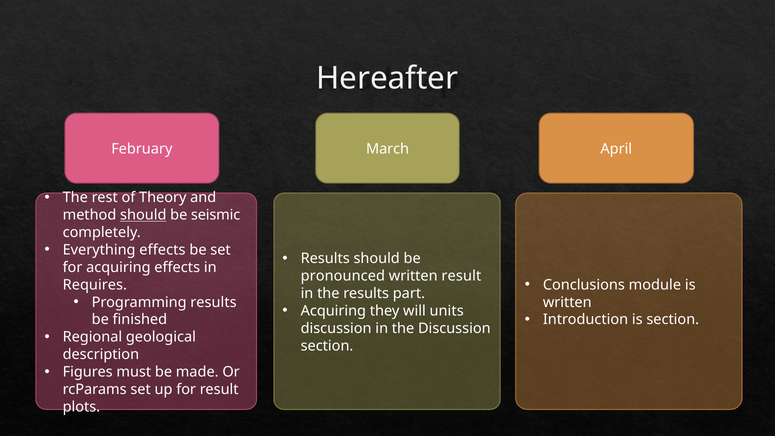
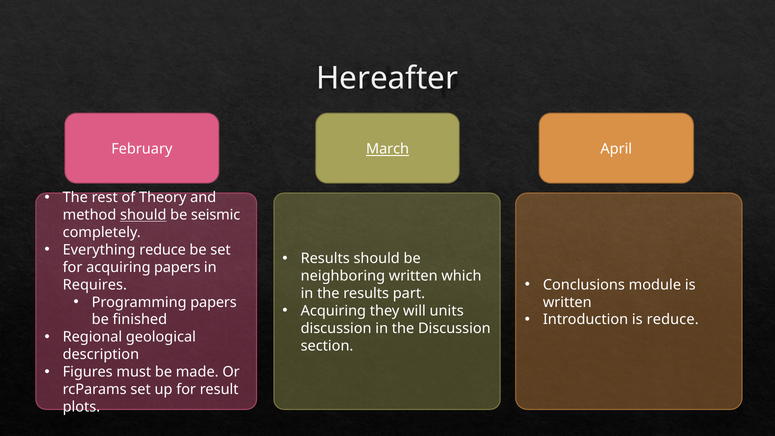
March underline: none -> present
Everything effects: effects -> reduce
acquiring effects: effects -> papers
pronounced: pronounced -> neighboring
written result: result -> which
Programming results: results -> papers
is section: section -> reduce
